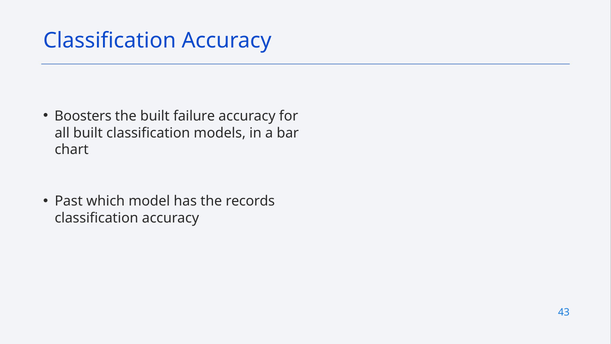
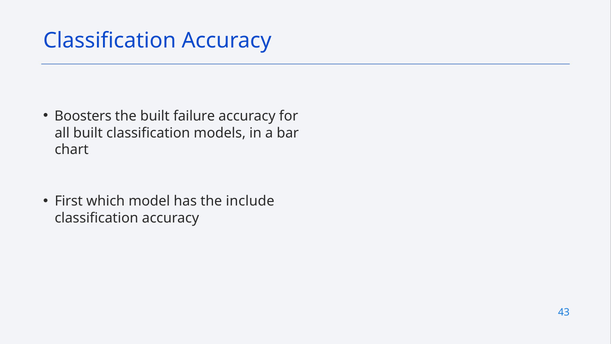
Past: Past -> First
records: records -> include
